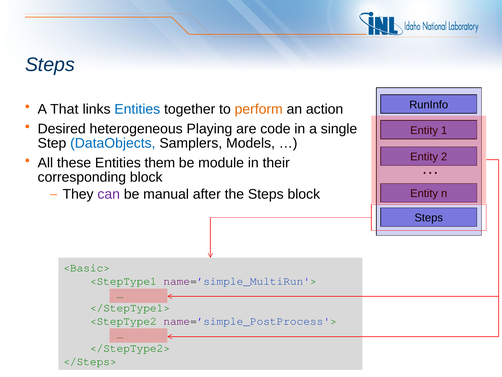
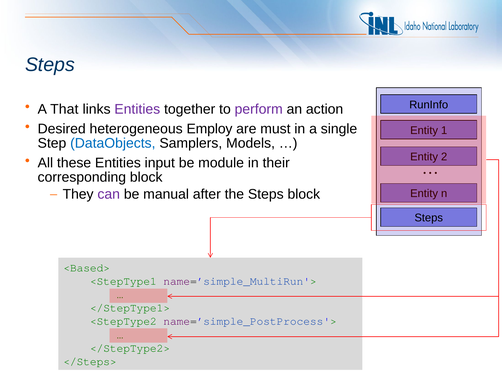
Entities at (137, 109) colour: blue -> purple
perform colour: orange -> purple
Playing: Playing -> Employ
code: code -> must
them: them -> input
<Basic>: <Basic> -> <Based>
